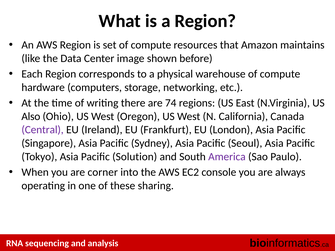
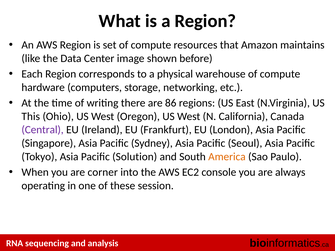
74: 74 -> 86
Also: Also -> This
America colour: purple -> orange
sharing: sharing -> session
